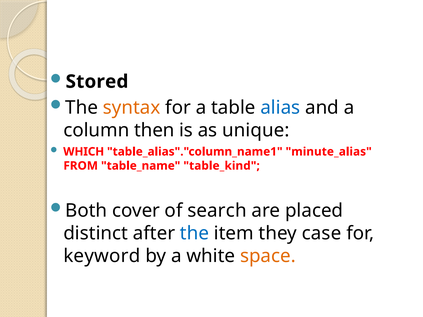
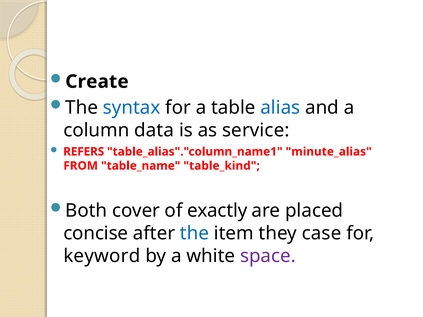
Stored: Stored -> Create
syntax colour: orange -> blue
then: then -> data
unique: unique -> service
WHICH: WHICH -> REFERS
search: search -> exactly
distinct: distinct -> concise
space colour: orange -> purple
